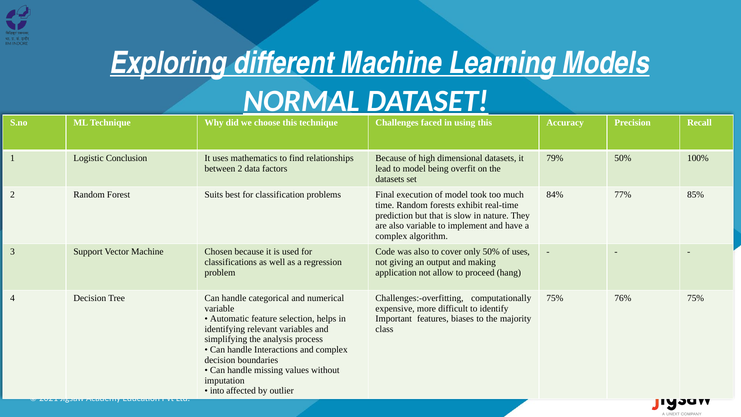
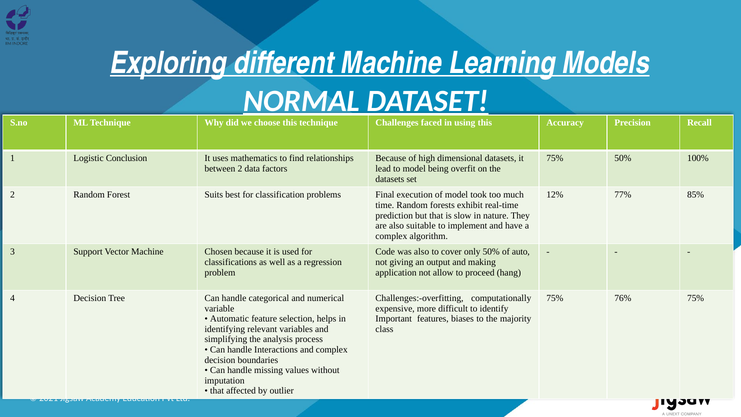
79% at (555, 158): 79% -> 75%
84%: 84% -> 12%
also variable: variable -> suitable
of uses: uses -> auto
into at (217, 391): into -> that
